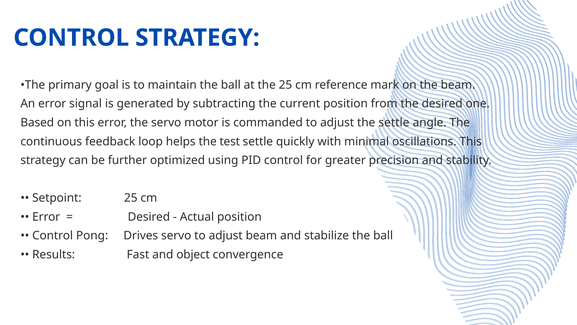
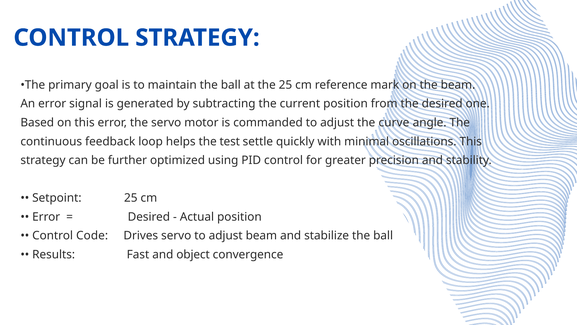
the settle: settle -> curve
Pong: Pong -> Code
